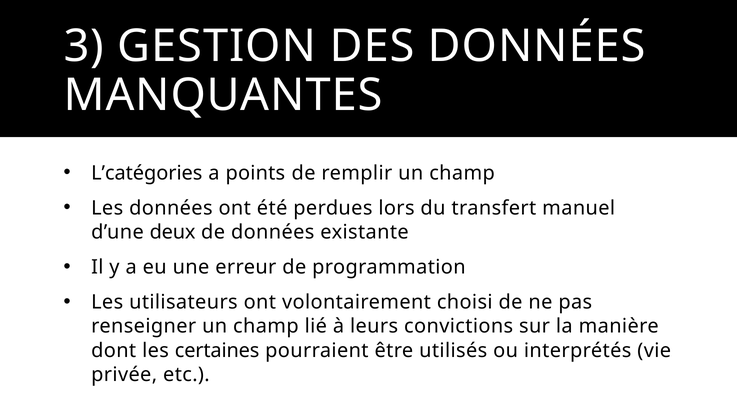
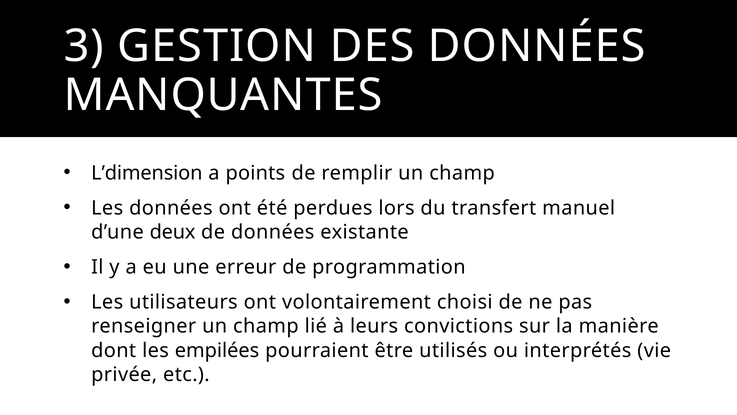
L’catégories: L’catégories -> L’dimension
certaines: certaines -> empilées
